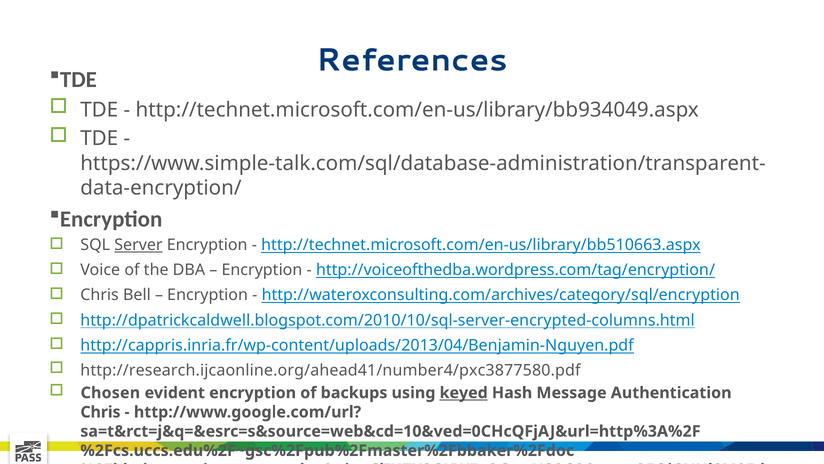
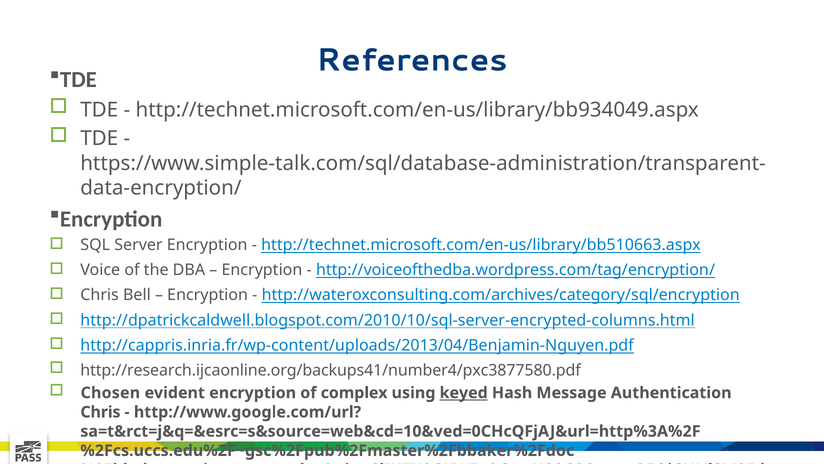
Server underline: present -> none
http://research.ijcaonline.org/ahead41/number4/pxc3877580.pdf: http://research.ijcaonline.org/ahead41/number4/pxc3877580.pdf -> http://research.ijcaonline.org/backups41/number4/pxc3877580.pdf
backups: backups -> complex
